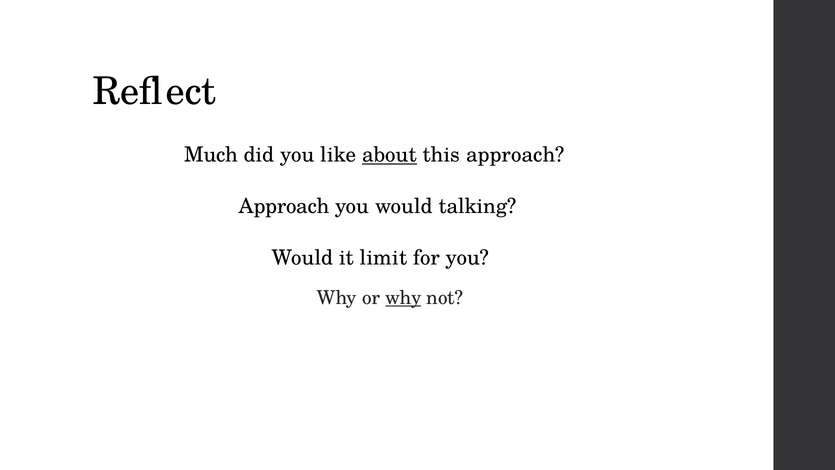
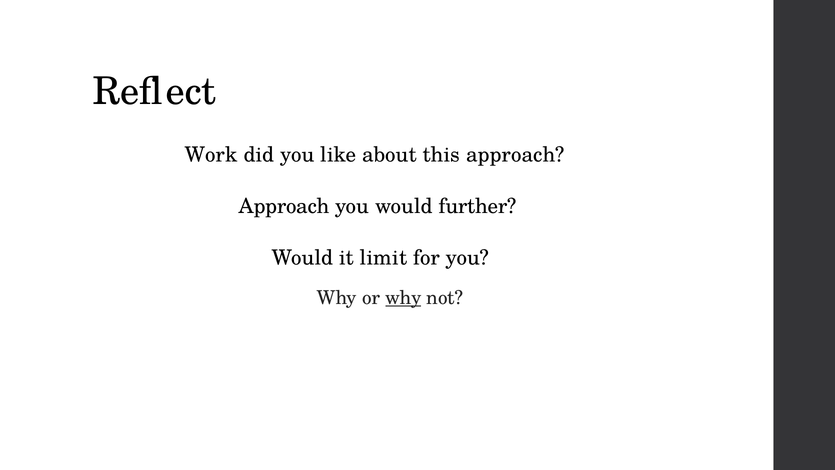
Much: Much -> Work
about underline: present -> none
talking: talking -> further
